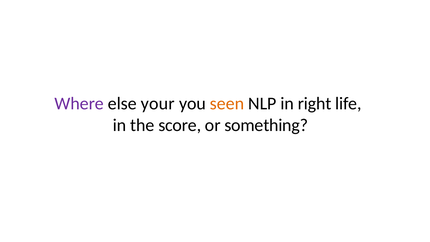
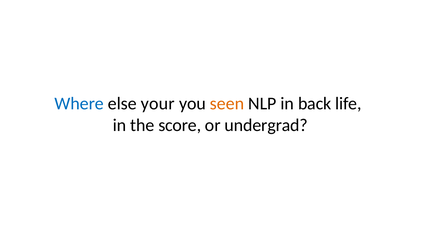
Where colour: purple -> blue
right: right -> back
something: something -> undergrad
